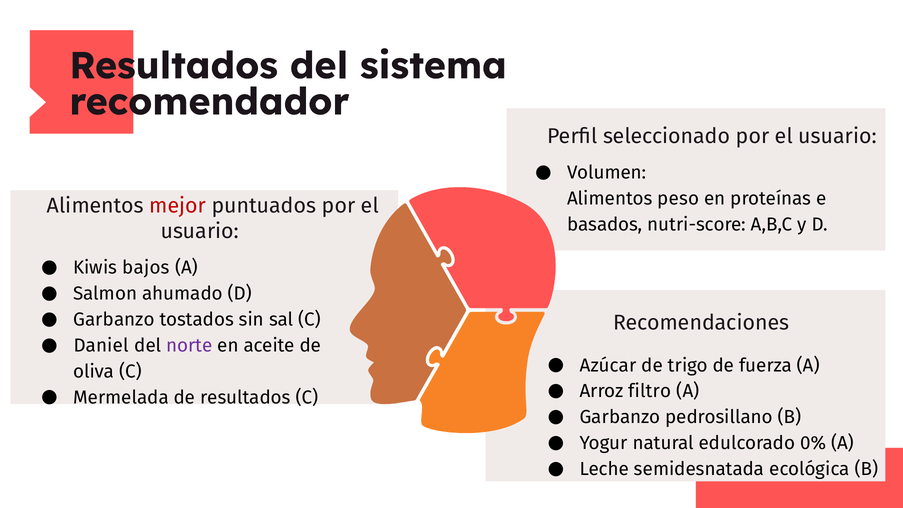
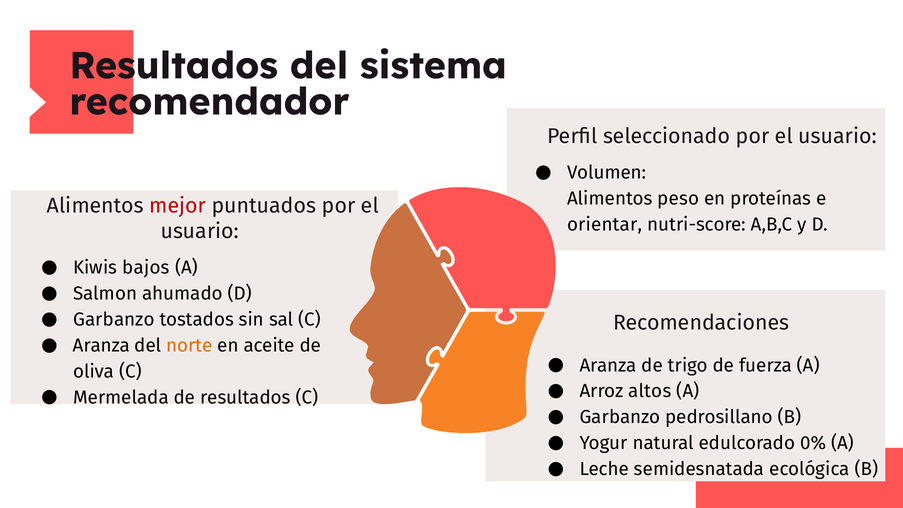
basados: basados -> orientar
Daniel at (101, 346): Daniel -> Aranza
norte colour: purple -> orange
Azúcar at (608, 365): Azúcar -> Aranza
filtro: filtro -> altos
